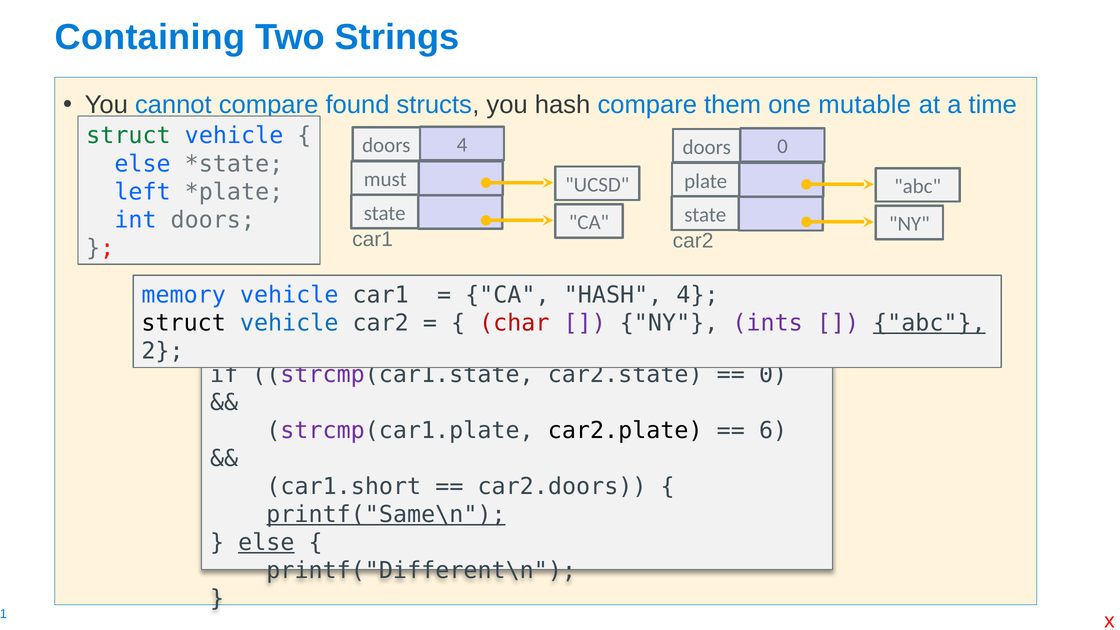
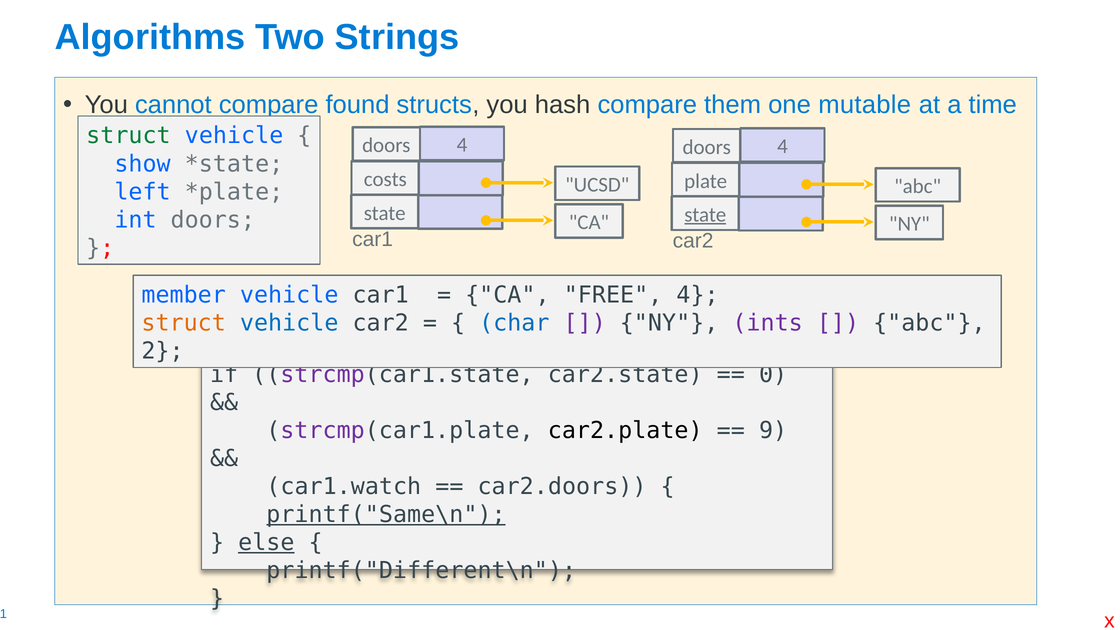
Containing: Containing -> Algorithms
0 at (782, 147): 0 -> 4
else at (143, 164): else -> show
must: must -> costs
state at (705, 215) underline: none -> present
memory: memory -> member
CA HASH: HASH -> FREE
struct at (184, 323) colour: black -> orange
char colour: red -> blue
abc at (929, 323) underline: present -> none
6: 6 -> 9
car1.short: car1.short -> car1.watch
